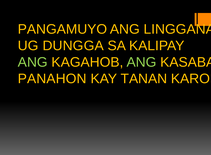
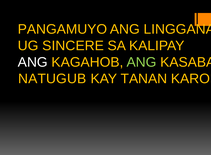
DUNGGA: DUNGGA -> SINCERE
ANG at (33, 62) colour: light green -> white
PANAHON: PANAHON -> NATUGUB
